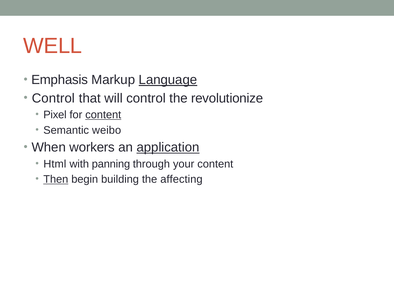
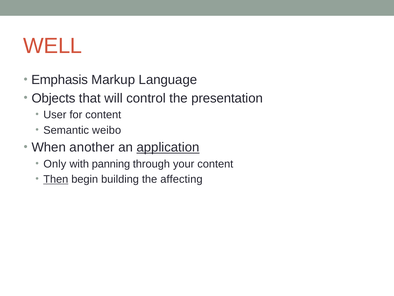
Language underline: present -> none
Control at (53, 98): Control -> Objects
revolutionize: revolutionize -> presentation
Pixel: Pixel -> User
content at (103, 115) underline: present -> none
workers: workers -> another
Html: Html -> Only
